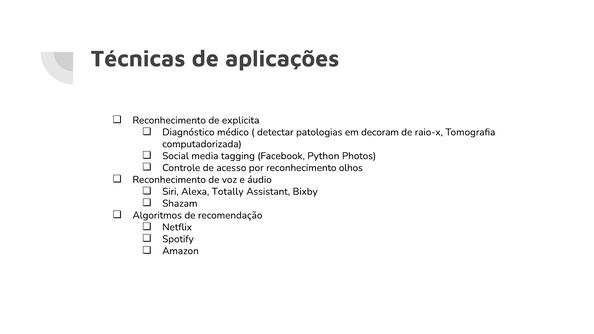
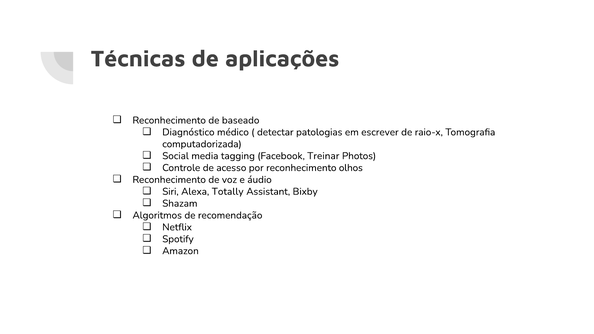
explicita: explicita -> baseado
decoram: decoram -> escrever
Python: Python -> Treinar
